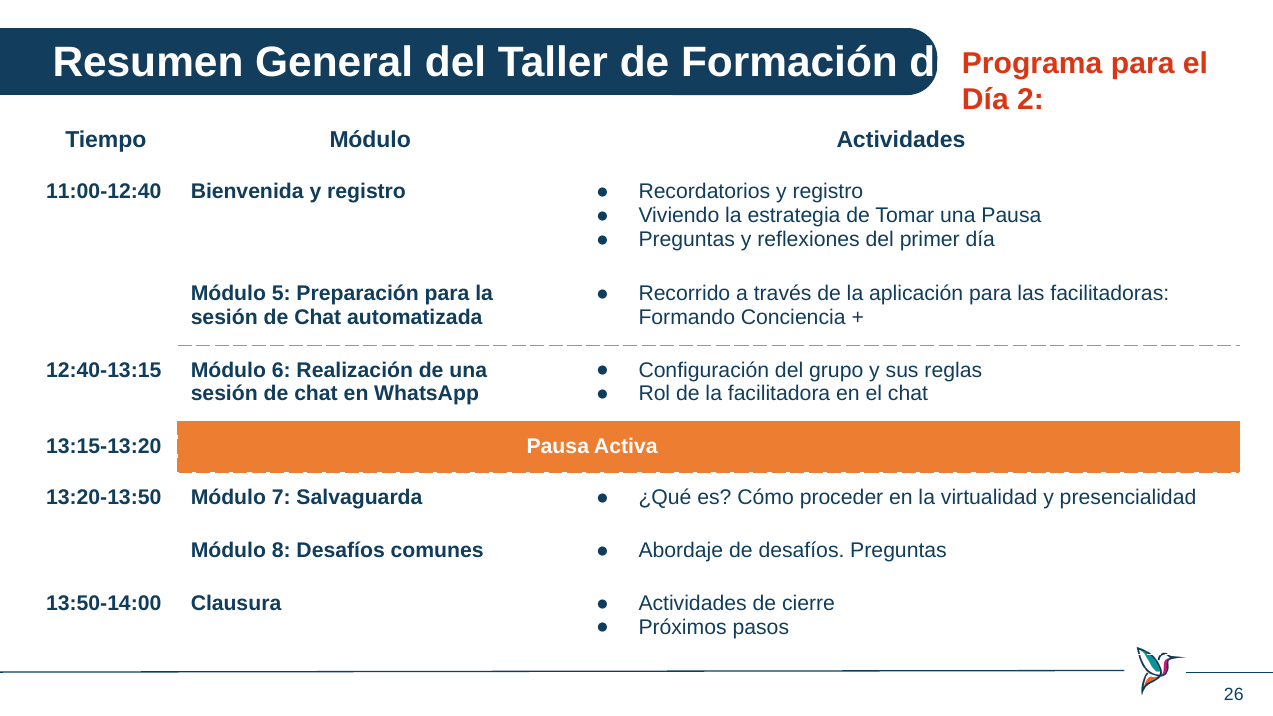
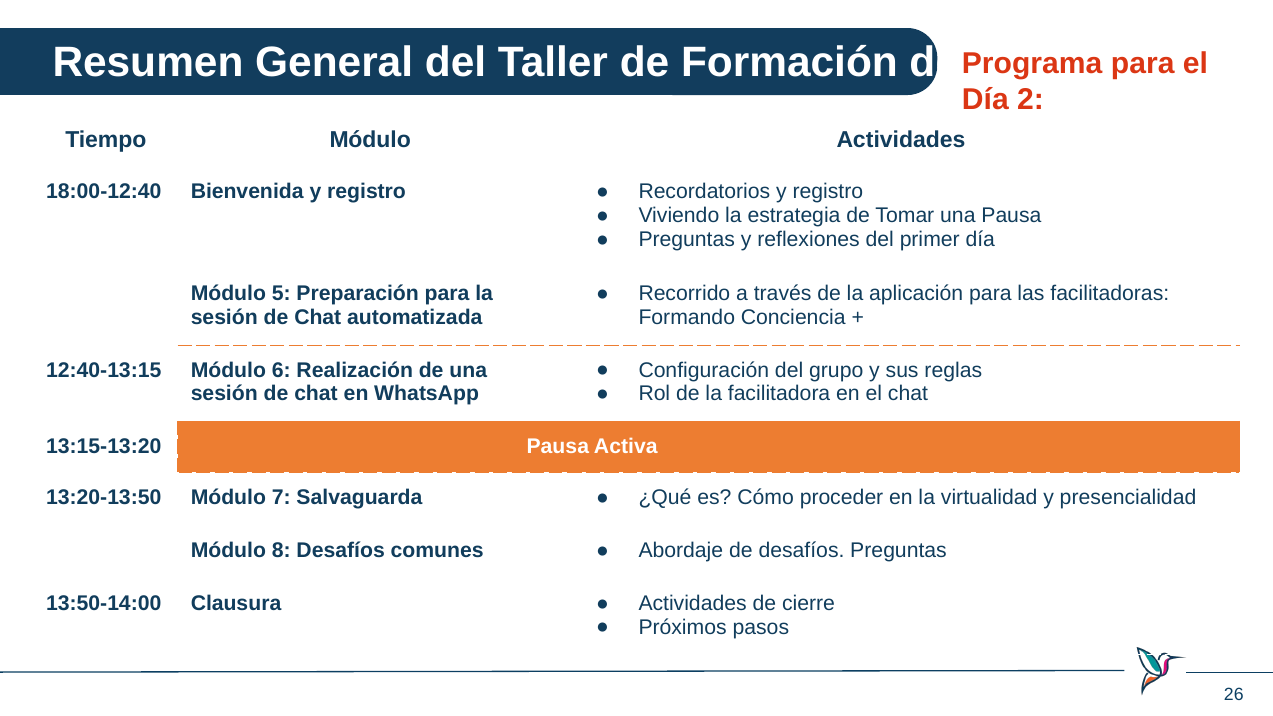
11:00-12:40: 11:00-12:40 -> 18:00-12:40
